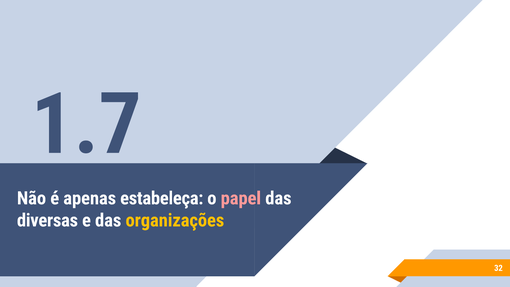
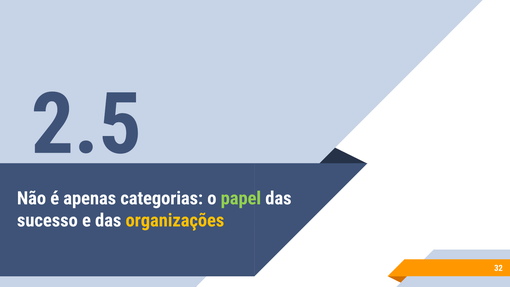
1.7: 1.7 -> 2.5
estabeleça: estabeleça -> categorias
papel colour: pink -> light green
diversas: diversas -> sucesso
